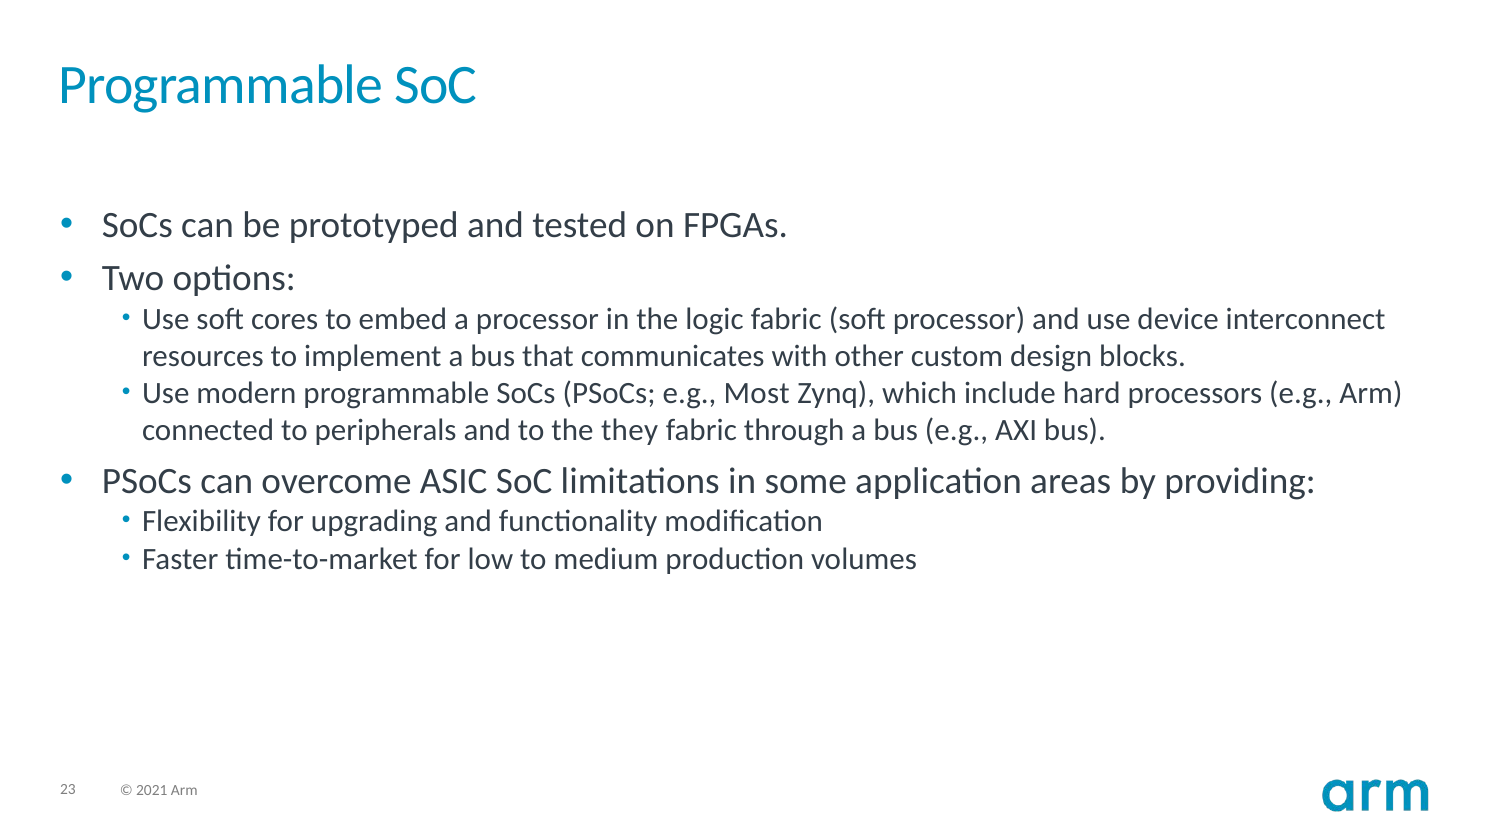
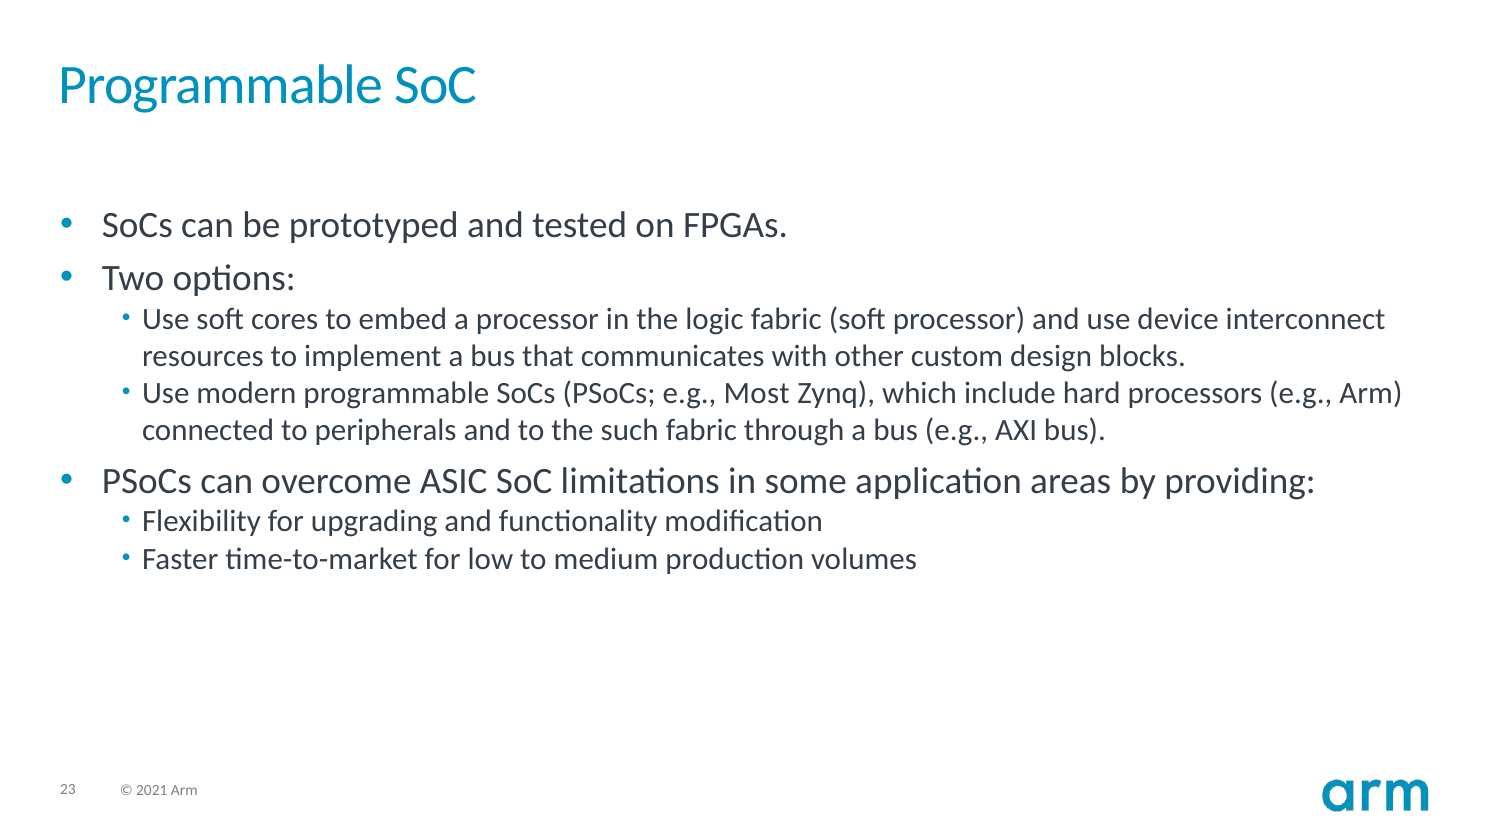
they: they -> such
